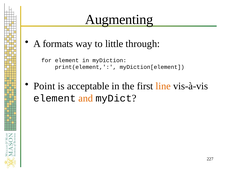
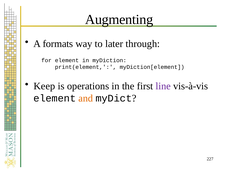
little: little -> later
Point: Point -> Keep
acceptable: acceptable -> operations
line colour: orange -> purple
